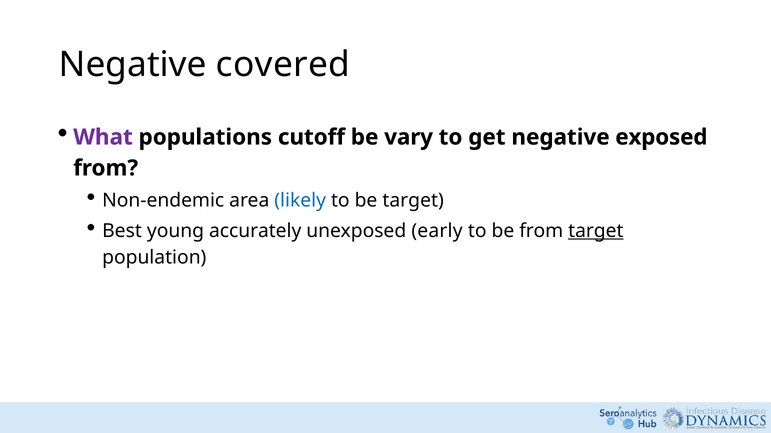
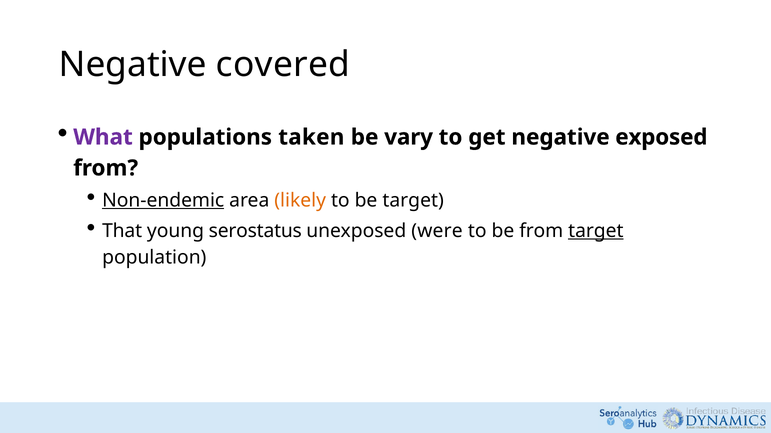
cutoff: cutoff -> taken
Non-endemic underline: none -> present
likely colour: blue -> orange
Best: Best -> That
accurately: accurately -> serostatus
early: early -> were
